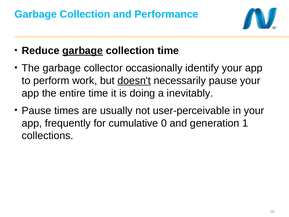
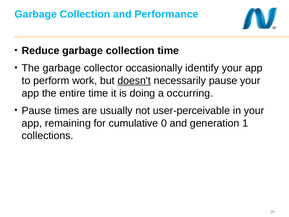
garbage at (83, 51) underline: present -> none
inevitably: inevitably -> occurring
frequently: frequently -> remaining
